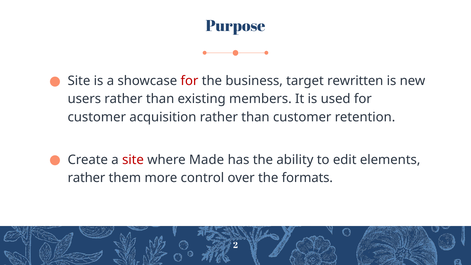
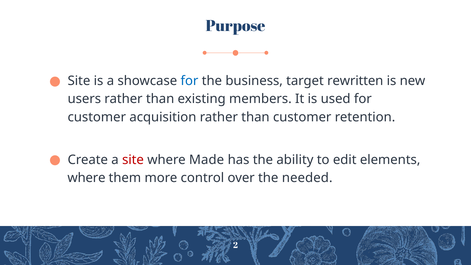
for at (189, 81) colour: red -> blue
rather at (86, 178): rather -> where
formats: formats -> needed
